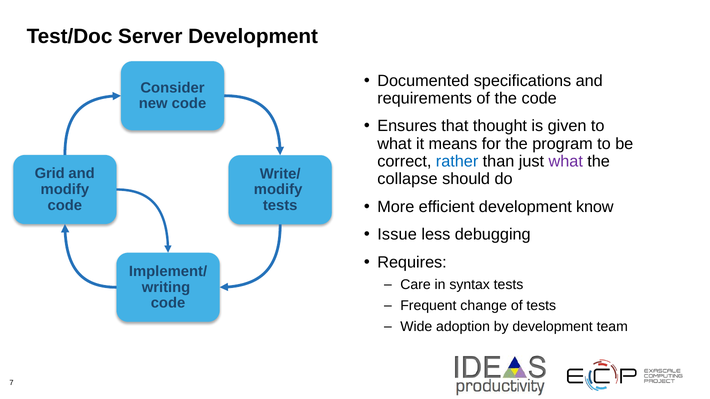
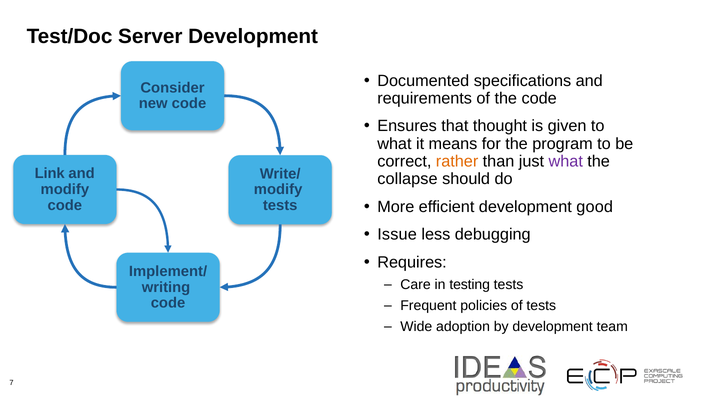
rather colour: blue -> orange
Grid: Grid -> Link
know: know -> good
syntax: syntax -> testing
change: change -> policies
